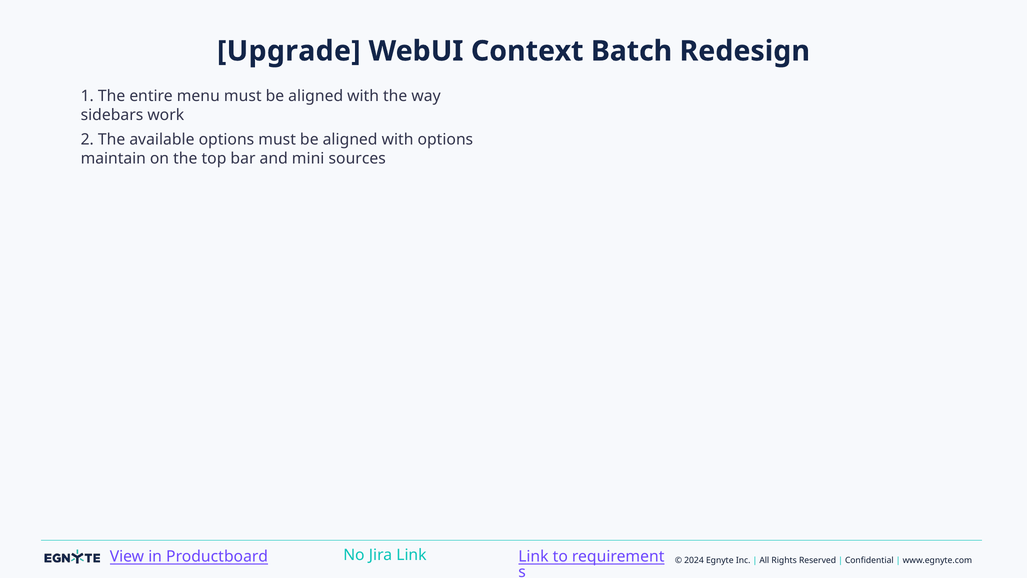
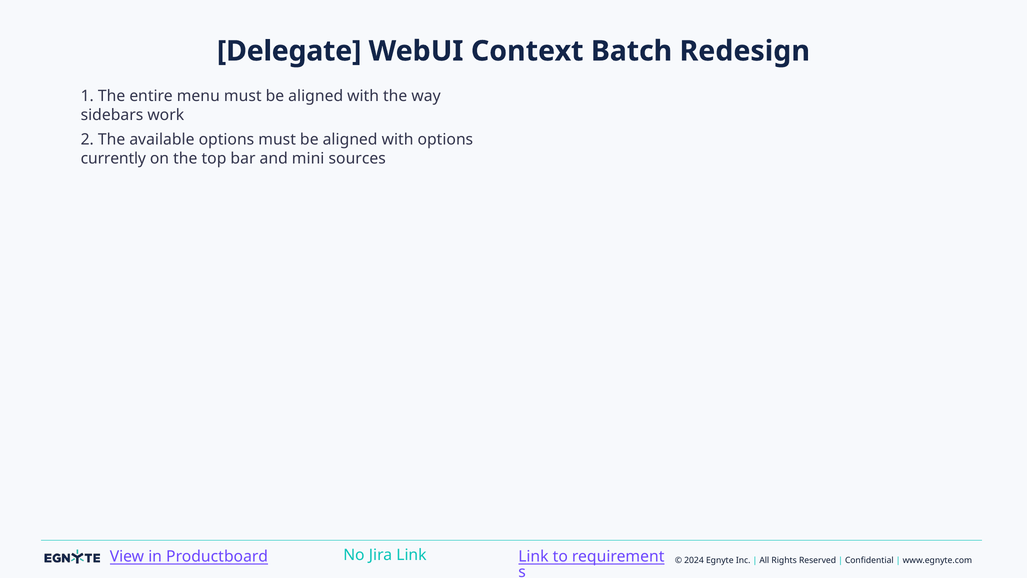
Upgrade: Upgrade -> Delegate
maintain: maintain -> currently
